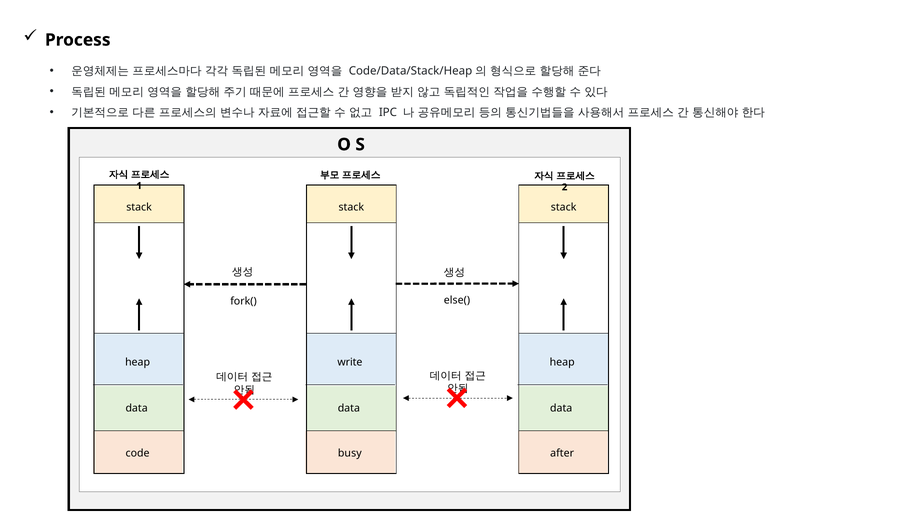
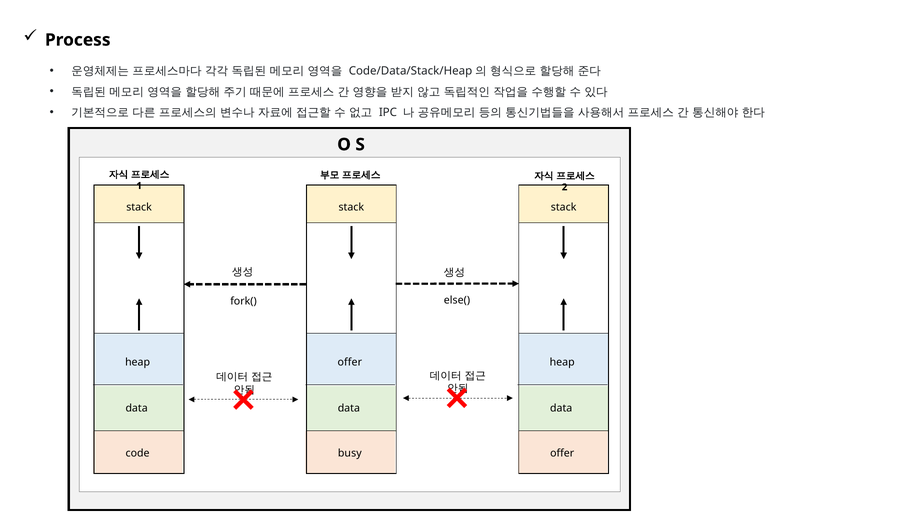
write at (350, 362): write -> offer
after at (562, 453): after -> offer
